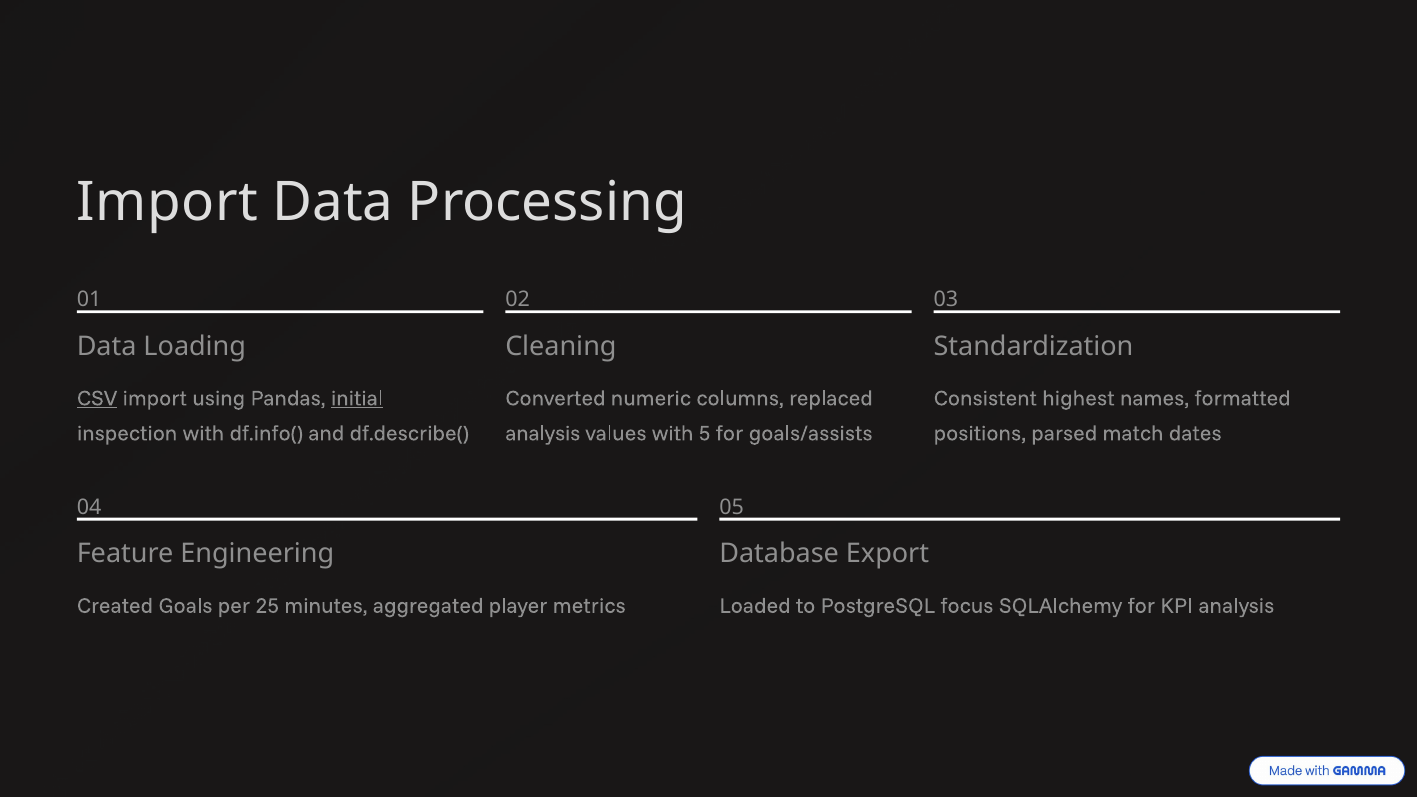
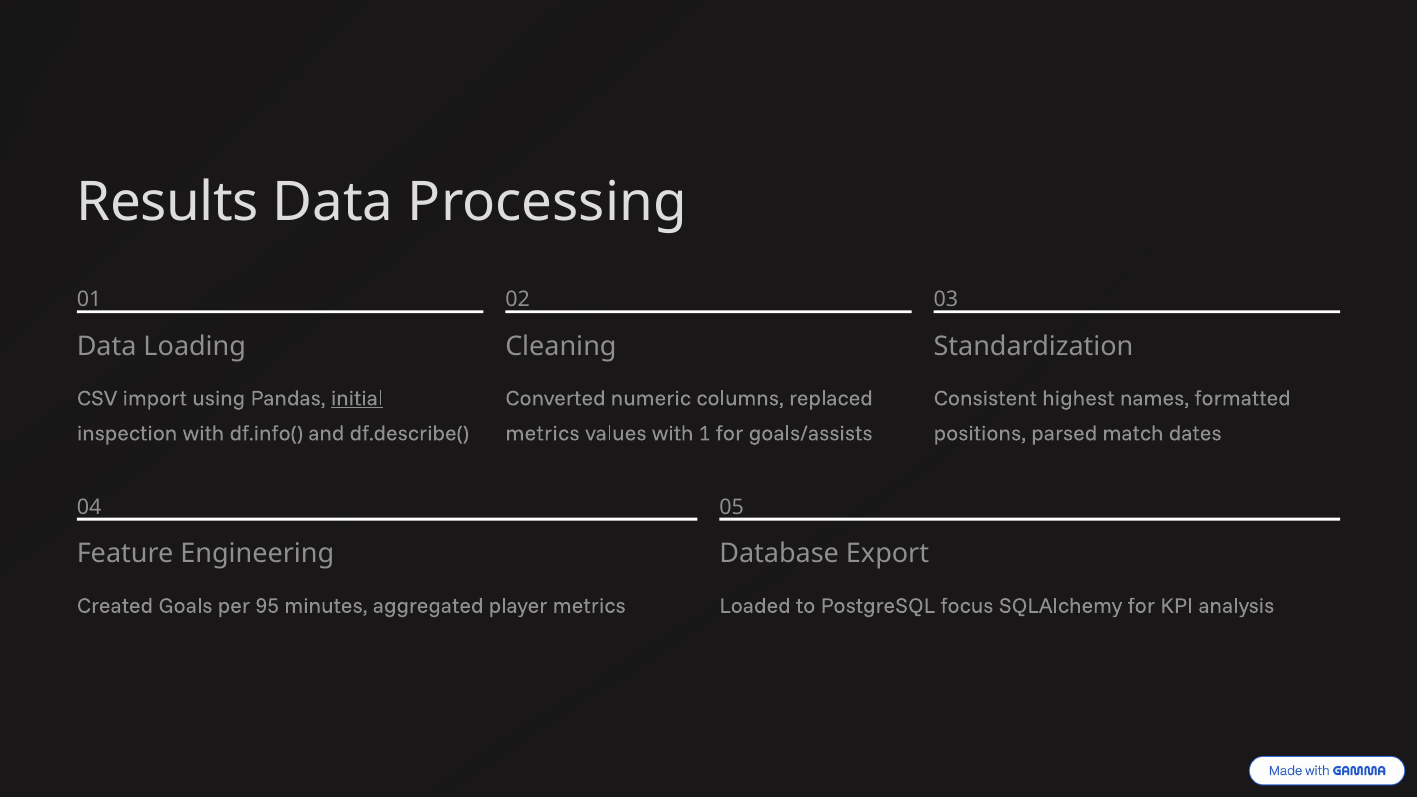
Import at (167, 203): Import -> Results
CSV underline: present -> none
analysis at (543, 433): analysis -> metrics
5: 5 -> 1
25: 25 -> 95
